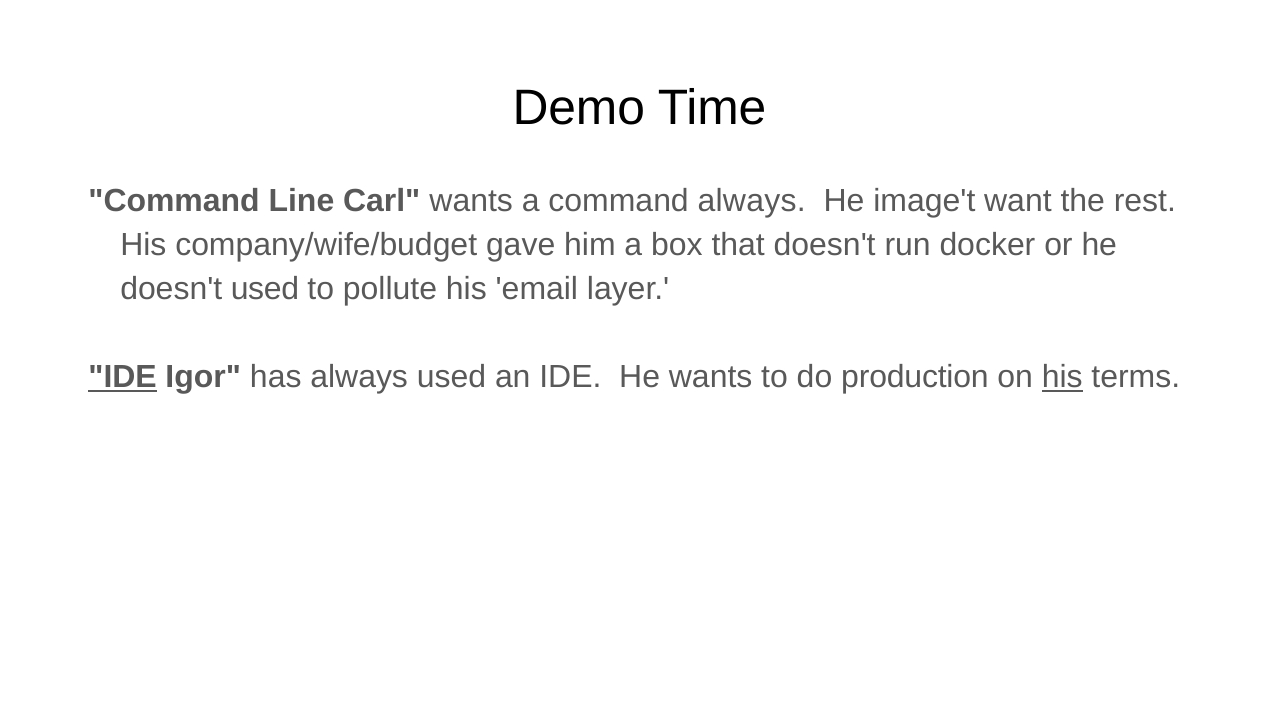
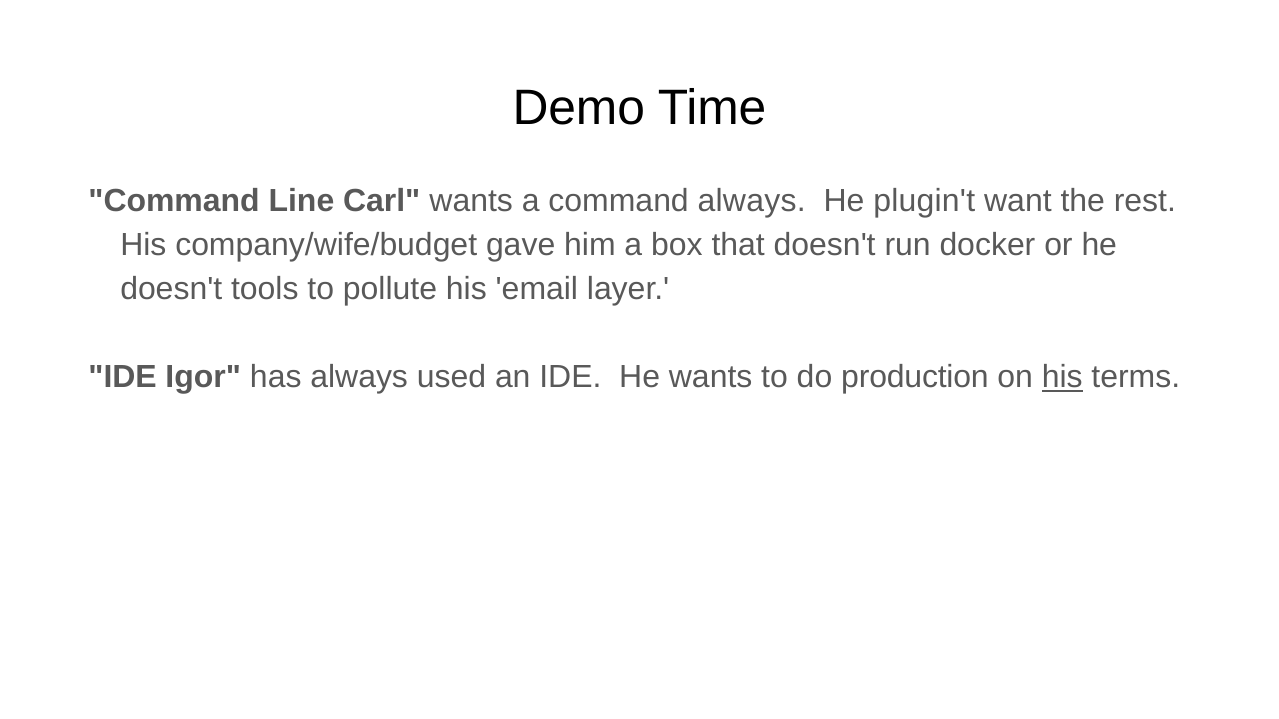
image't: image't -> plugin't
doesn't used: used -> tools
IDE at (123, 378) underline: present -> none
